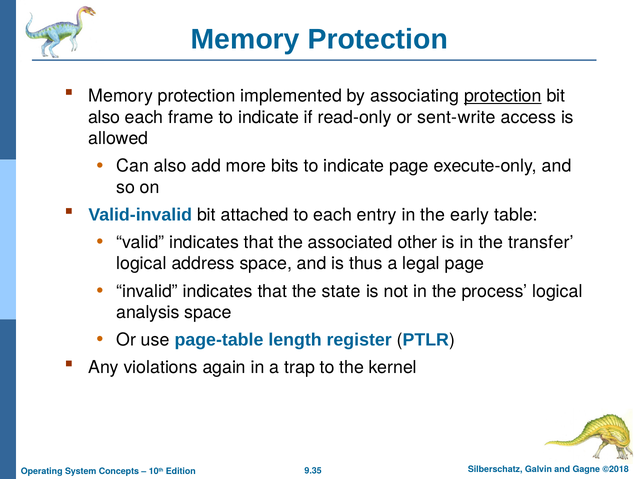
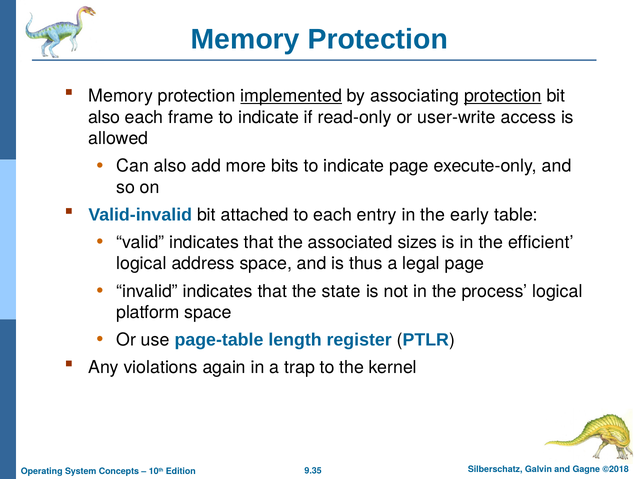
implemented underline: none -> present
sent-write: sent-write -> user-write
other: other -> sizes
transfer: transfer -> efficient
analysis: analysis -> platform
